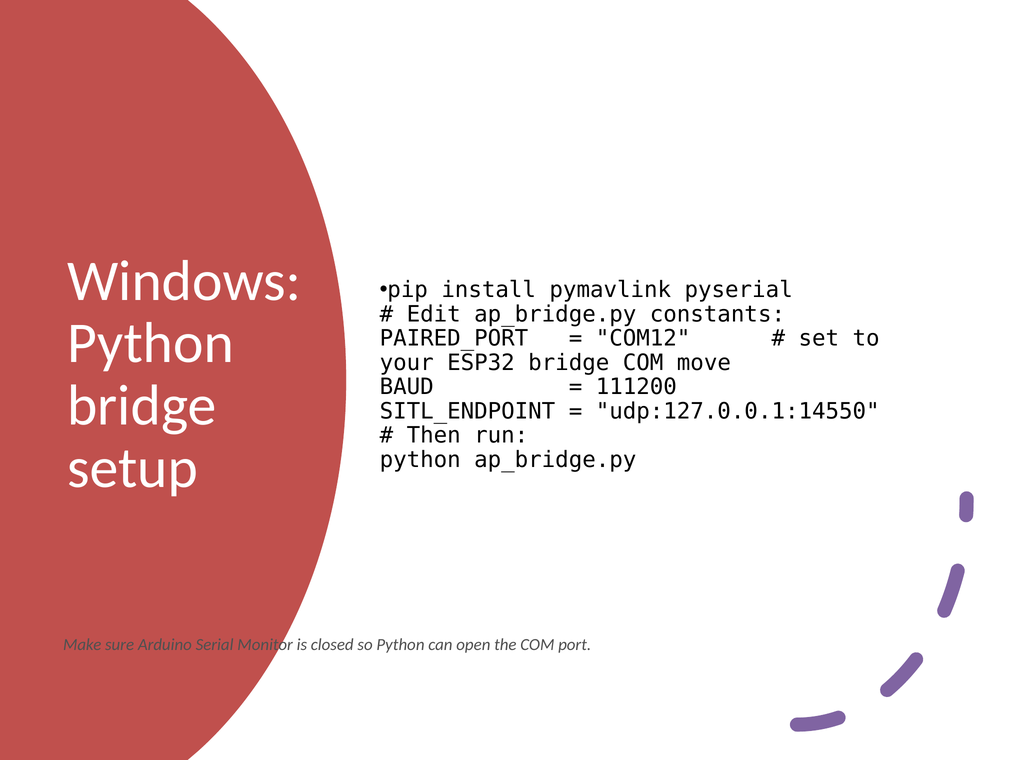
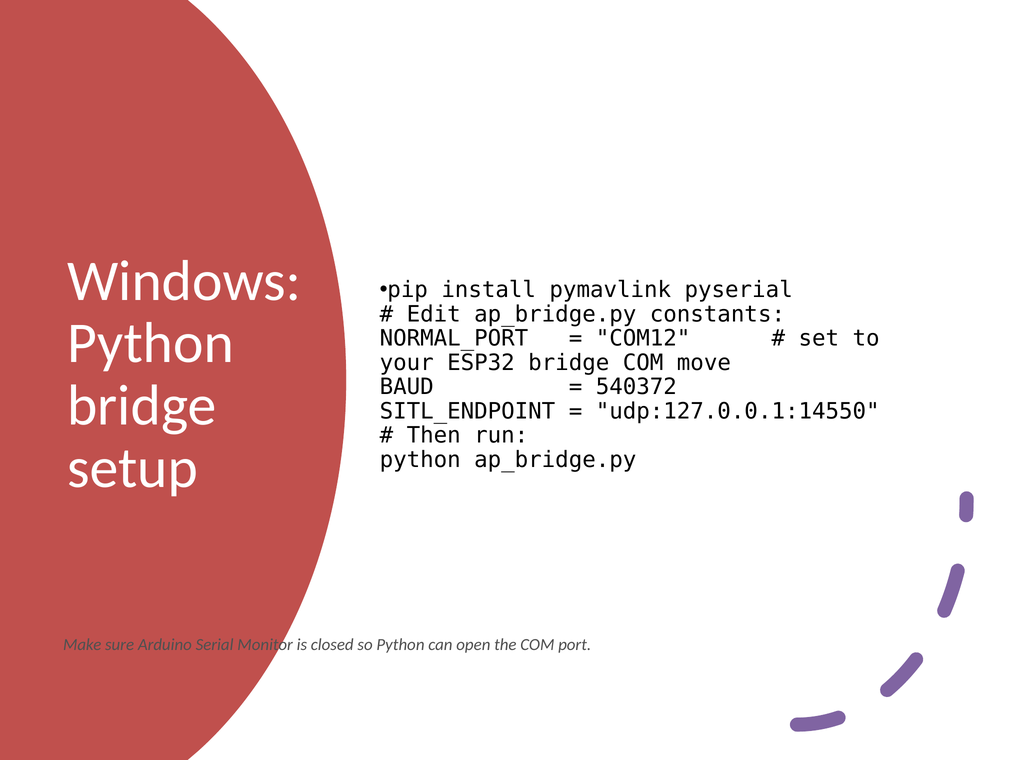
PAIRED_PORT: PAIRED_PORT -> NORMAL_PORT
111200: 111200 -> 540372
